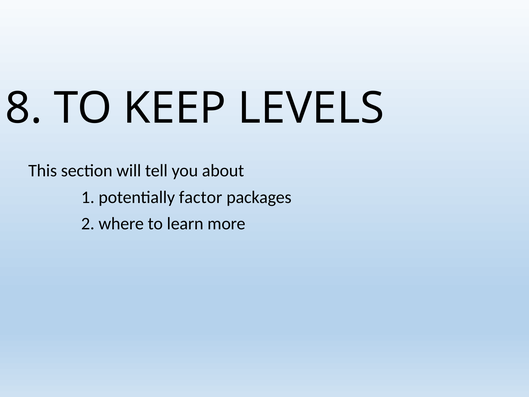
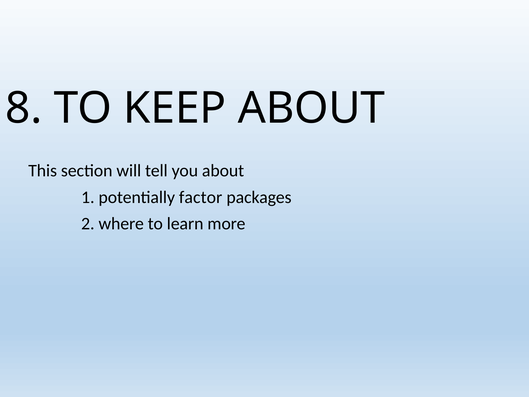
KEEP LEVELS: LEVELS -> ABOUT
